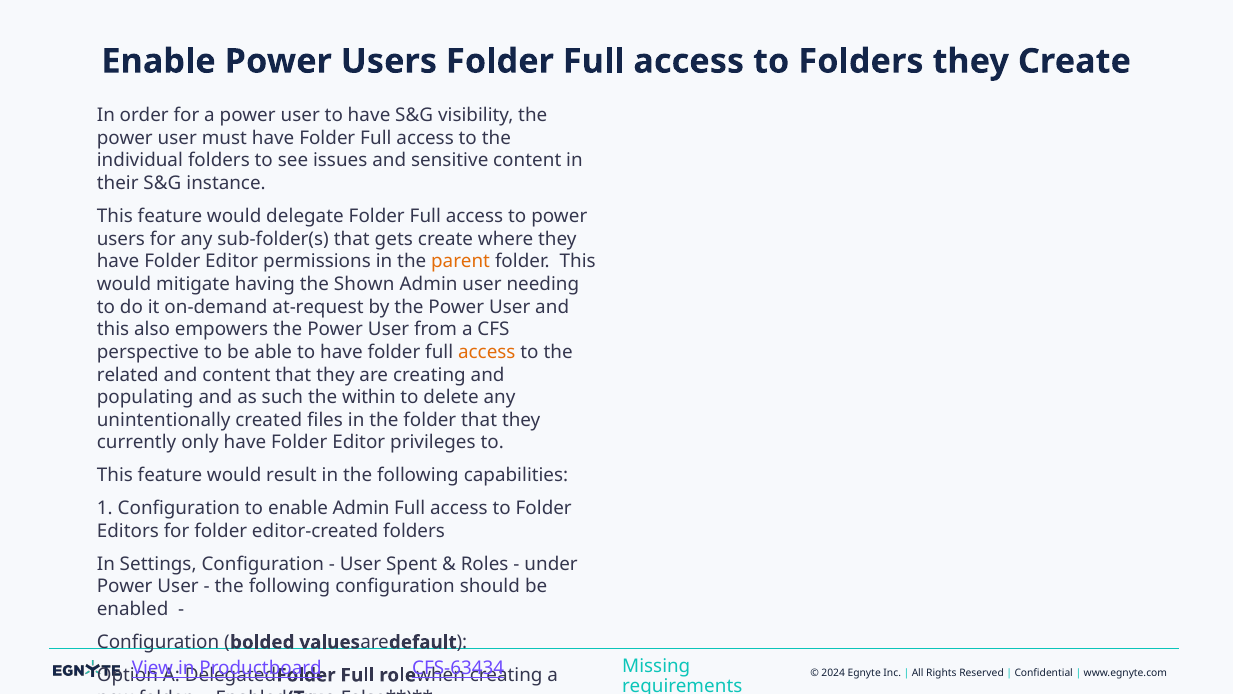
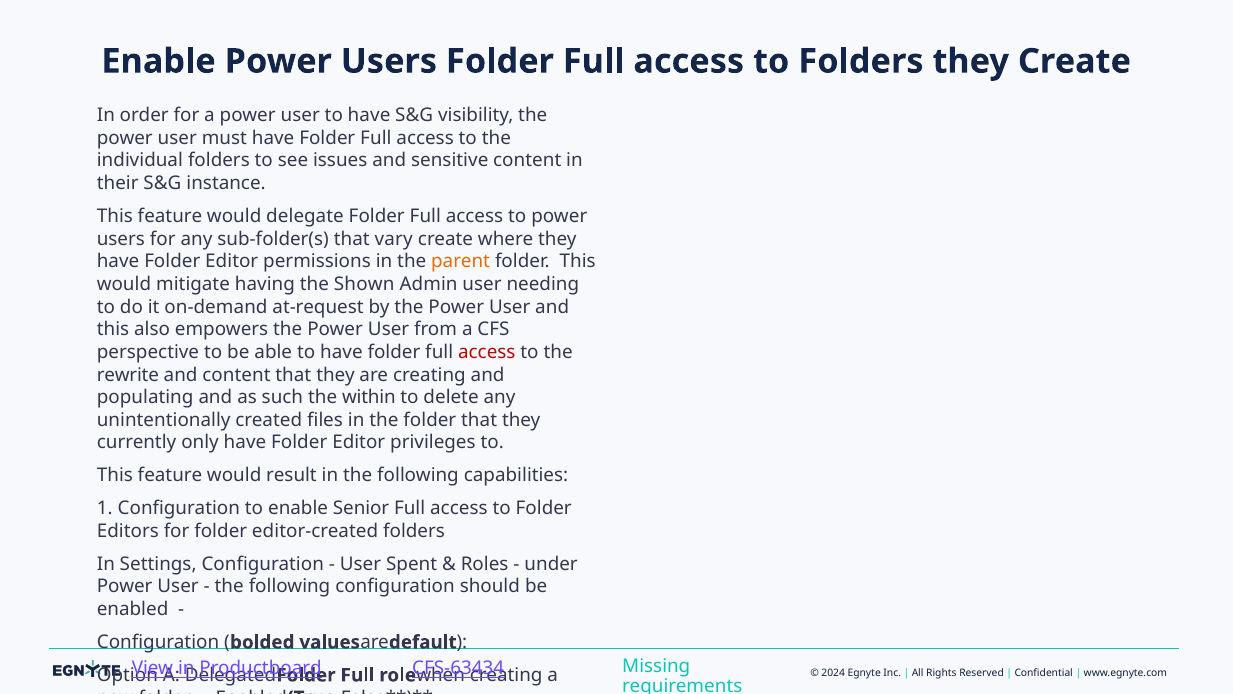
gets: gets -> vary
access at (487, 352) colour: orange -> red
related: related -> rewrite
enable Admin: Admin -> Senior
